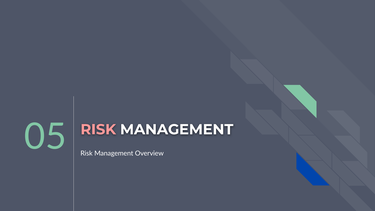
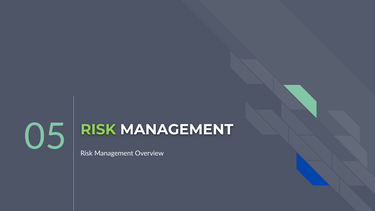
RISK at (98, 129) colour: pink -> light green
